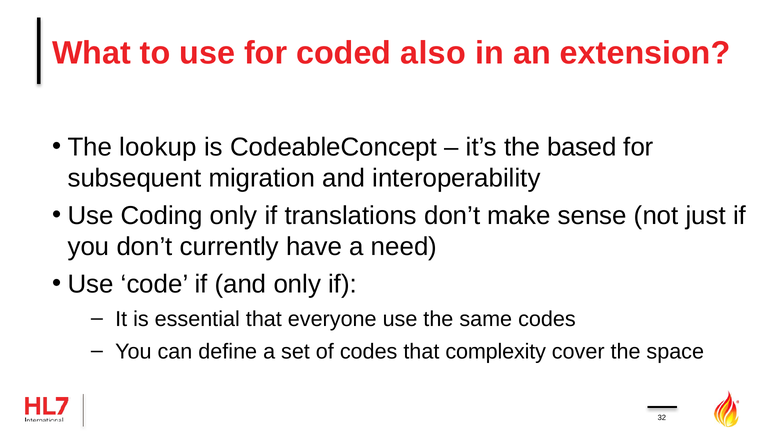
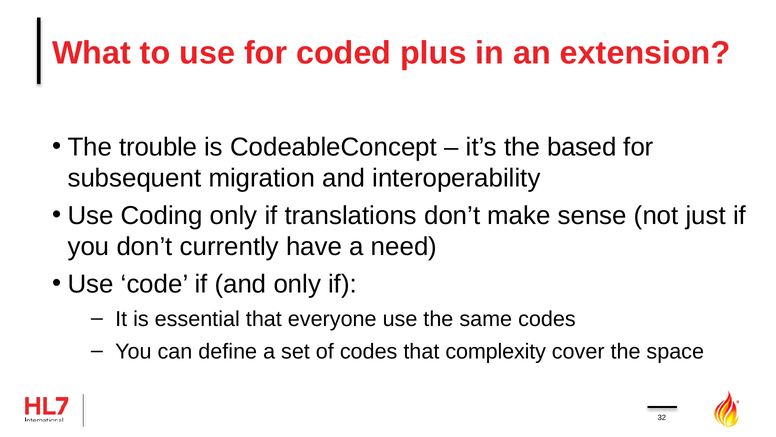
also: also -> plus
lookup: lookup -> trouble
